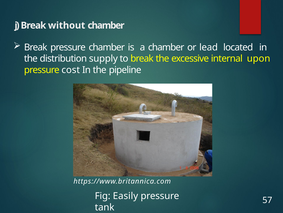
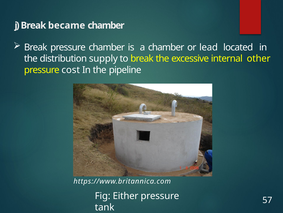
without: without -> became
upon: upon -> other
Easily: Easily -> Either
